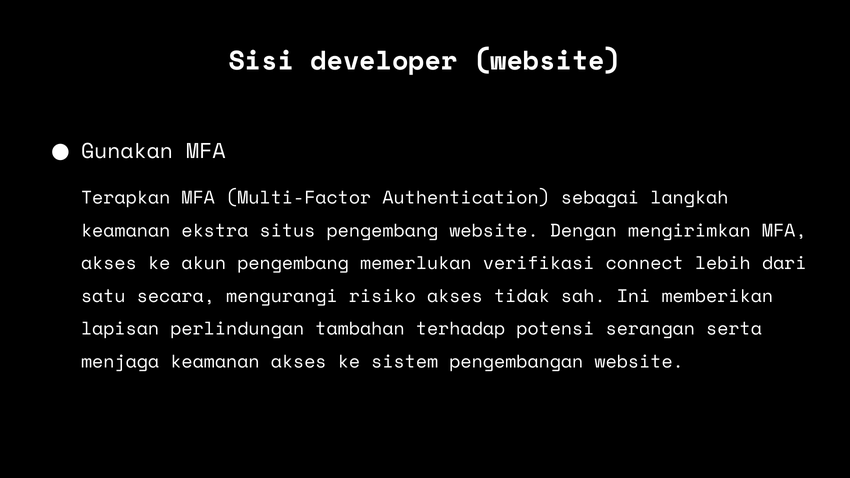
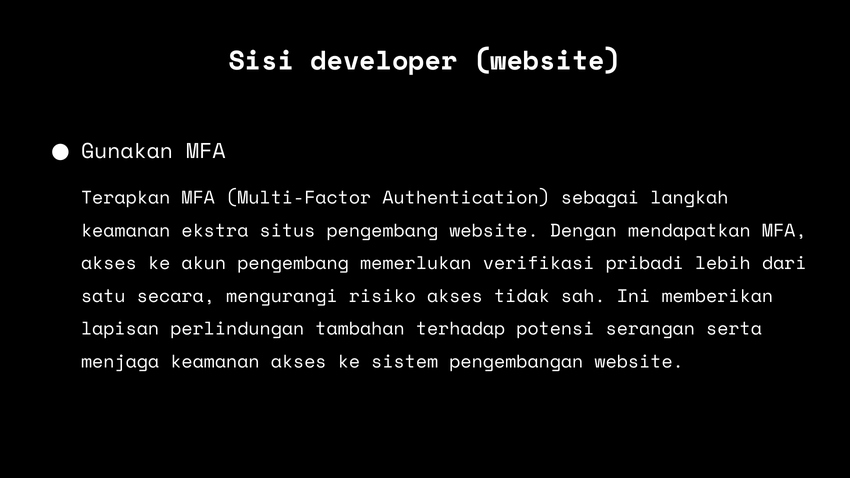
mengirimkan: mengirimkan -> mendapatkan
connect: connect -> pribadi
